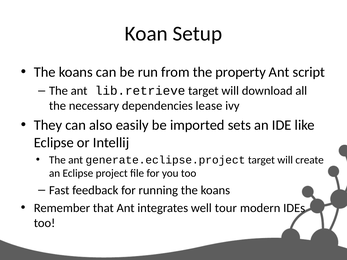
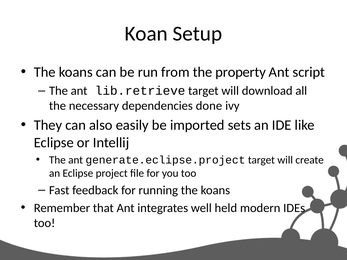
lease: lease -> done
tour: tour -> held
